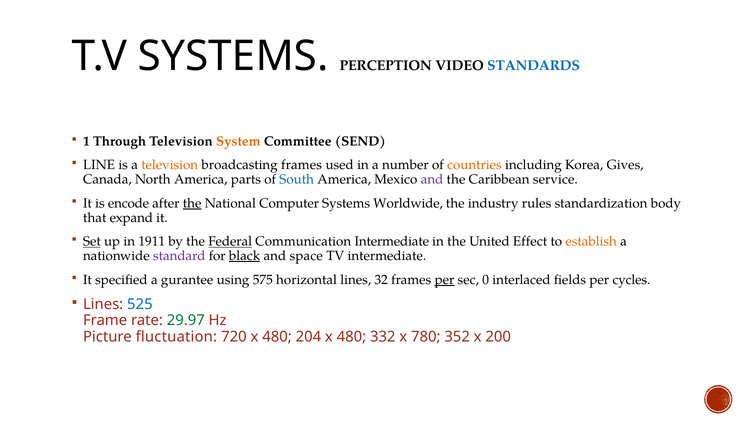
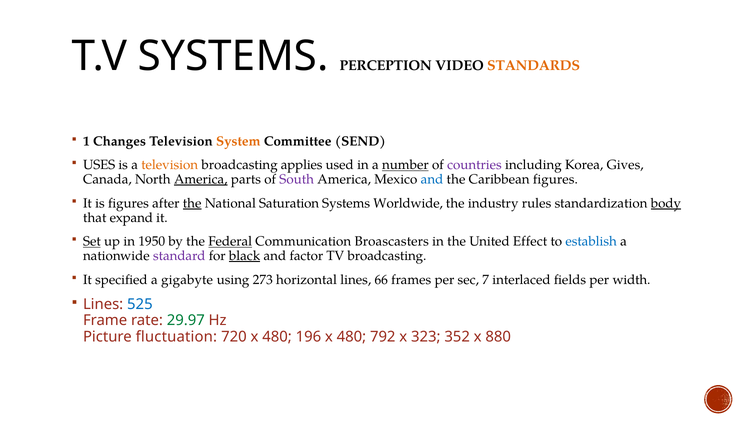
STANDARDS colour: blue -> orange
Through: Through -> Changes
LINE: LINE -> USES
broadcasting frames: frames -> applies
number underline: none -> present
countries colour: orange -> purple
America at (201, 179) underline: none -> present
South colour: blue -> purple
and at (432, 179) colour: purple -> blue
Caribbean service: service -> figures
is encode: encode -> figures
Computer: Computer -> Saturation
body underline: none -> present
1911: 1911 -> 1950
Communication Intermediate: Intermediate -> Broascasters
establish colour: orange -> blue
space: space -> factor
TV intermediate: intermediate -> broadcasting
gurantee: gurantee -> gigabyte
575: 575 -> 273
32: 32 -> 66
per at (444, 279) underline: present -> none
0: 0 -> 7
cycles: cycles -> width
204: 204 -> 196
332: 332 -> 792
780: 780 -> 323
200: 200 -> 880
